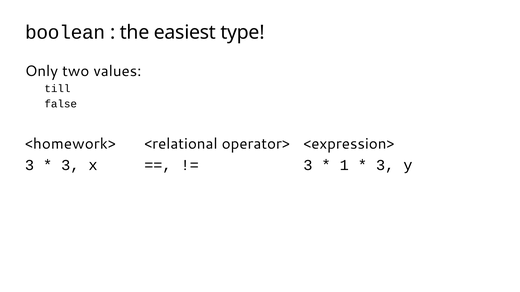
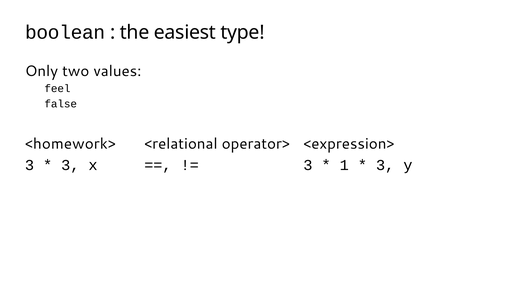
till: till -> feel
